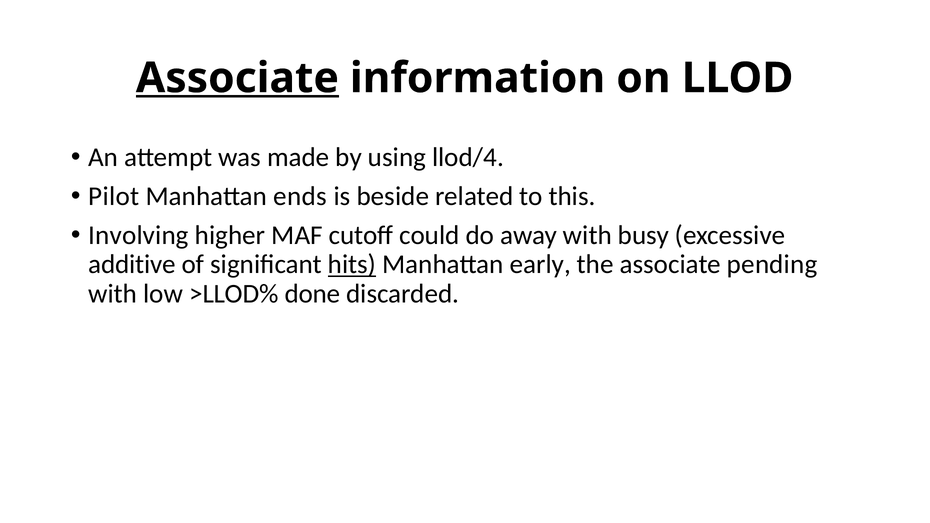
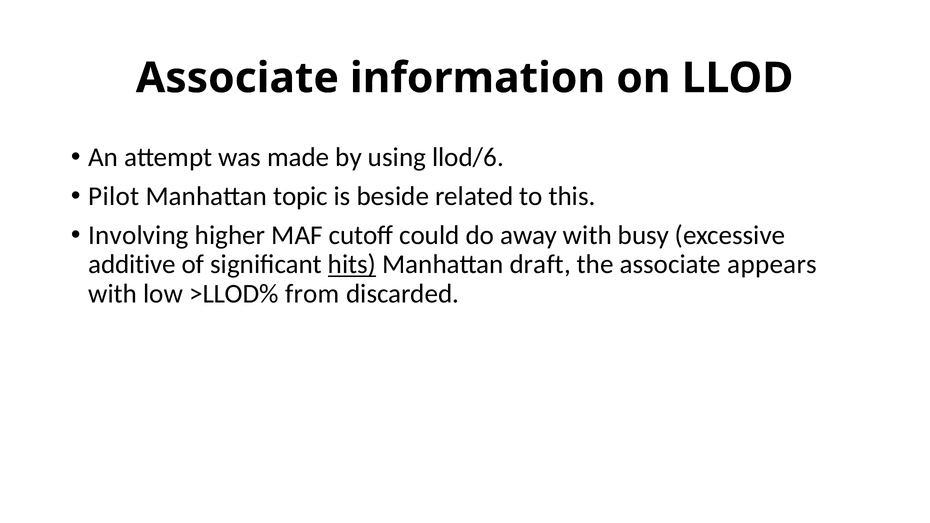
Associate at (237, 78) underline: present -> none
llod/4: llod/4 -> llod/6
ends: ends -> topic
early: early -> draft
pending: pending -> appears
done: done -> from
